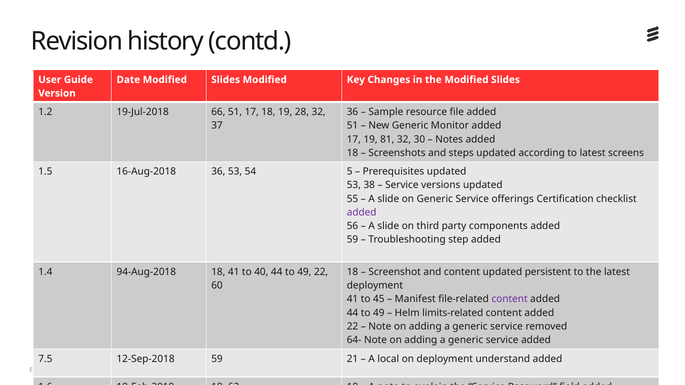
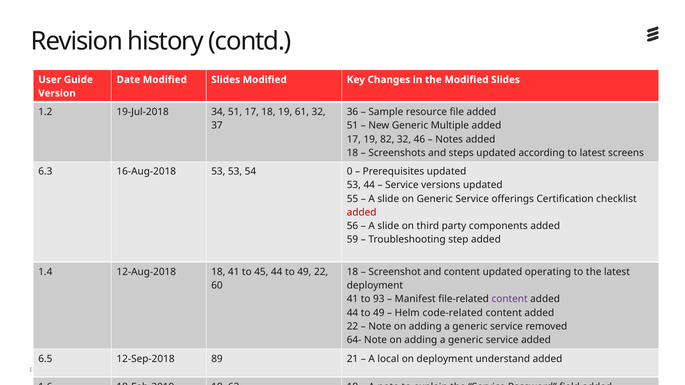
66: 66 -> 34
28: 28 -> 61
Monitor: Monitor -> Multiple
81: 81 -> 82
30: 30 -> 46
1.5: 1.5 -> 6.3
16-Aug-2018 36: 36 -> 53
5: 5 -> 0
53 38: 38 -> 44
added at (362, 213) colour: purple -> red
94-Aug-2018: 94-Aug-2018 -> 12-Aug-2018
40: 40 -> 45
persistent: persistent -> operating
45: 45 -> 93
limits-related: limits-related -> code-related
7.5: 7.5 -> 6.5
12-Sep-2018 59: 59 -> 89
